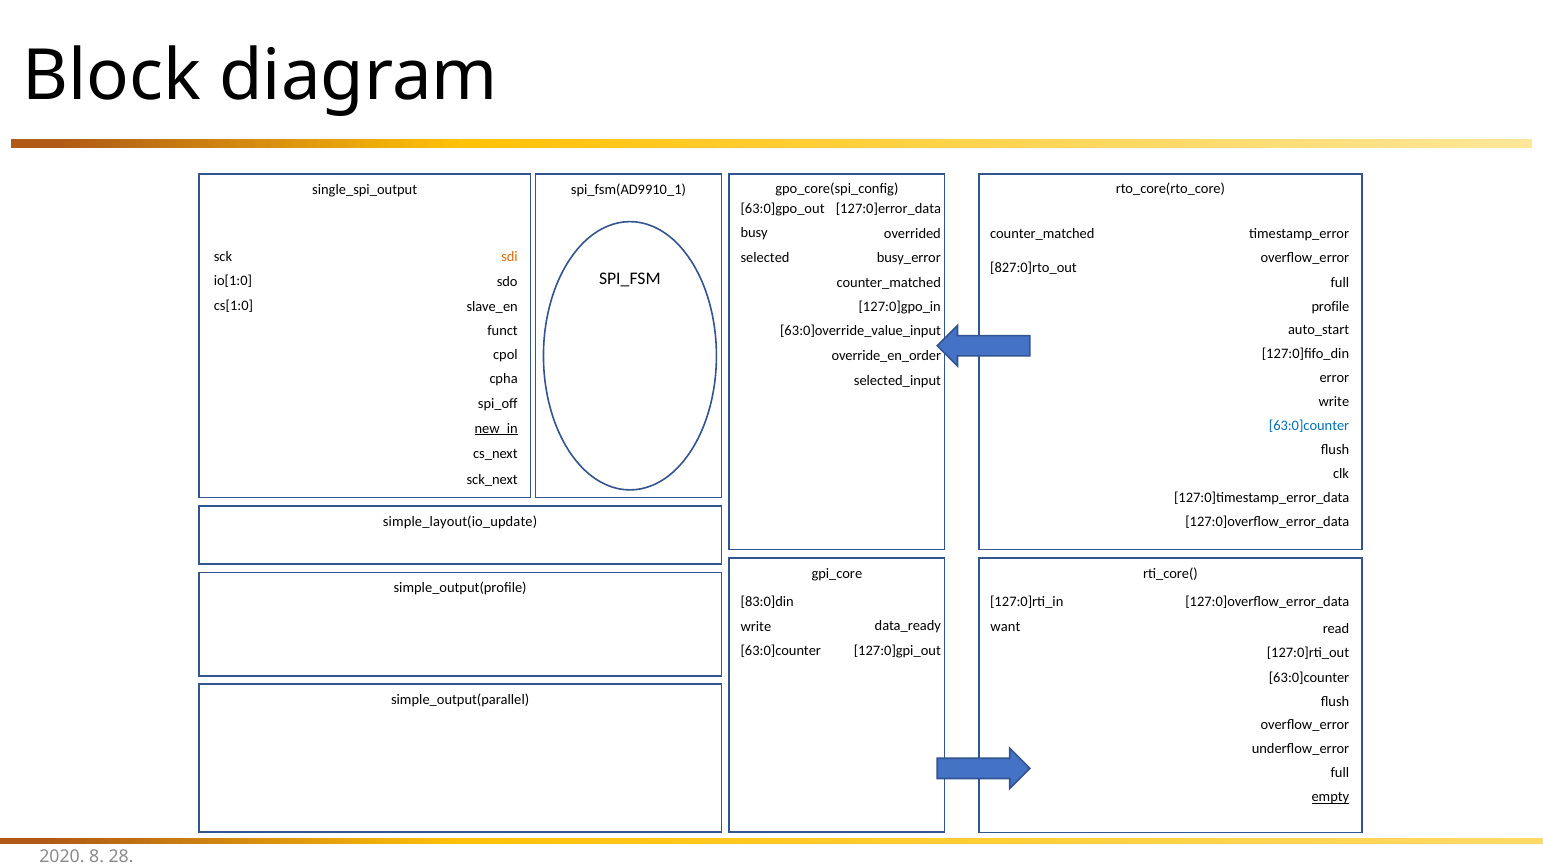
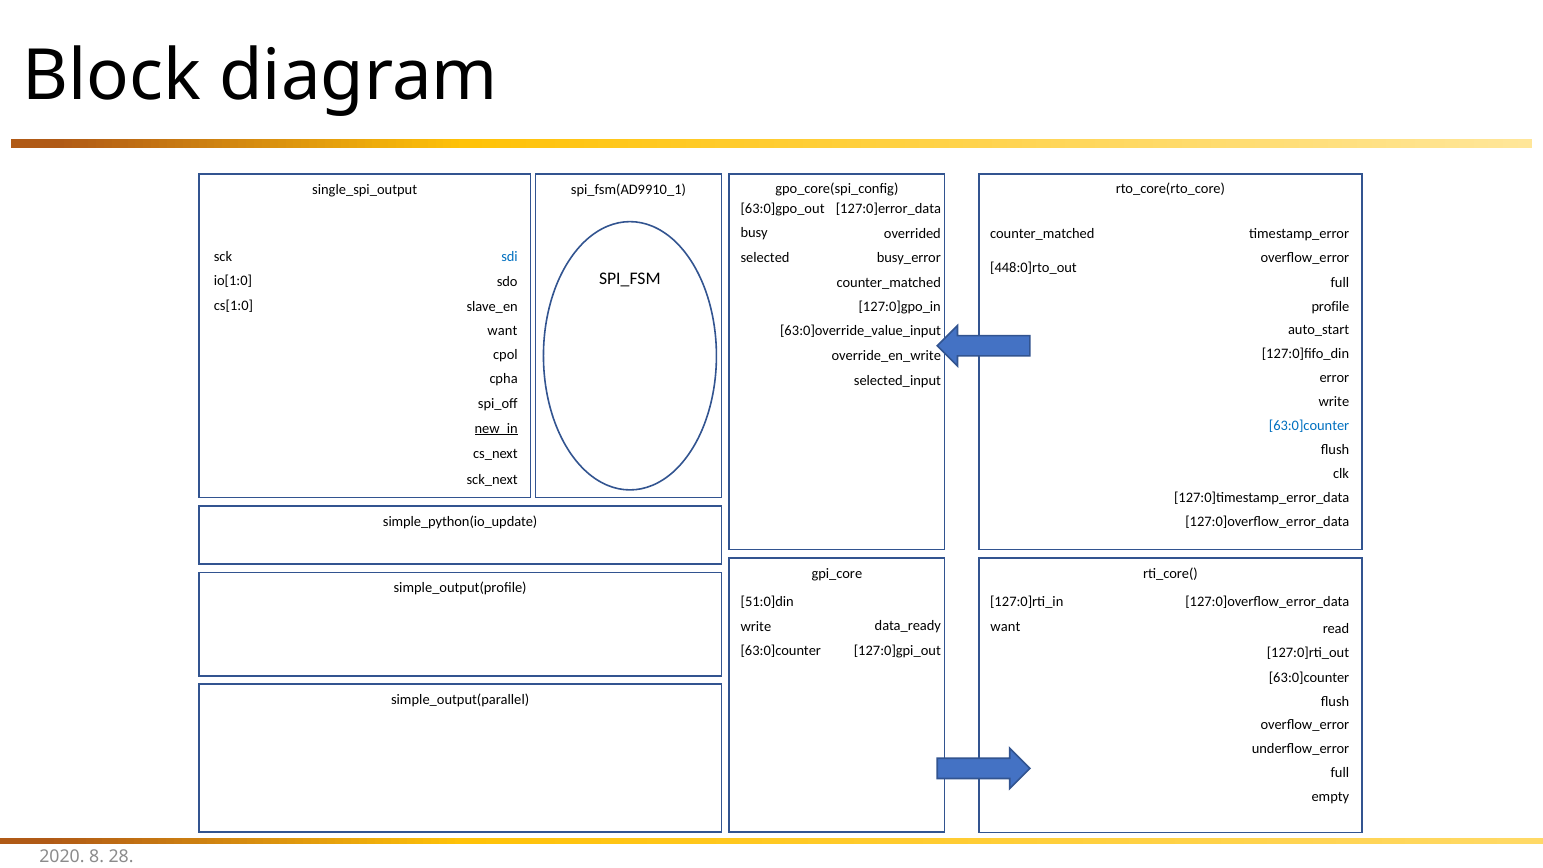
sdi colour: orange -> blue
827:0]rto_out: 827:0]rto_out -> 448:0]rto_out
funct at (503, 331): funct -> want
override_en_order: override_en_order -> override_en_write
simple_layout(io_update: simple_layout(io_update -> simple_python(io_update
83:0]din: 83:0]din -> 51:0]din
empty underline: present -> none
